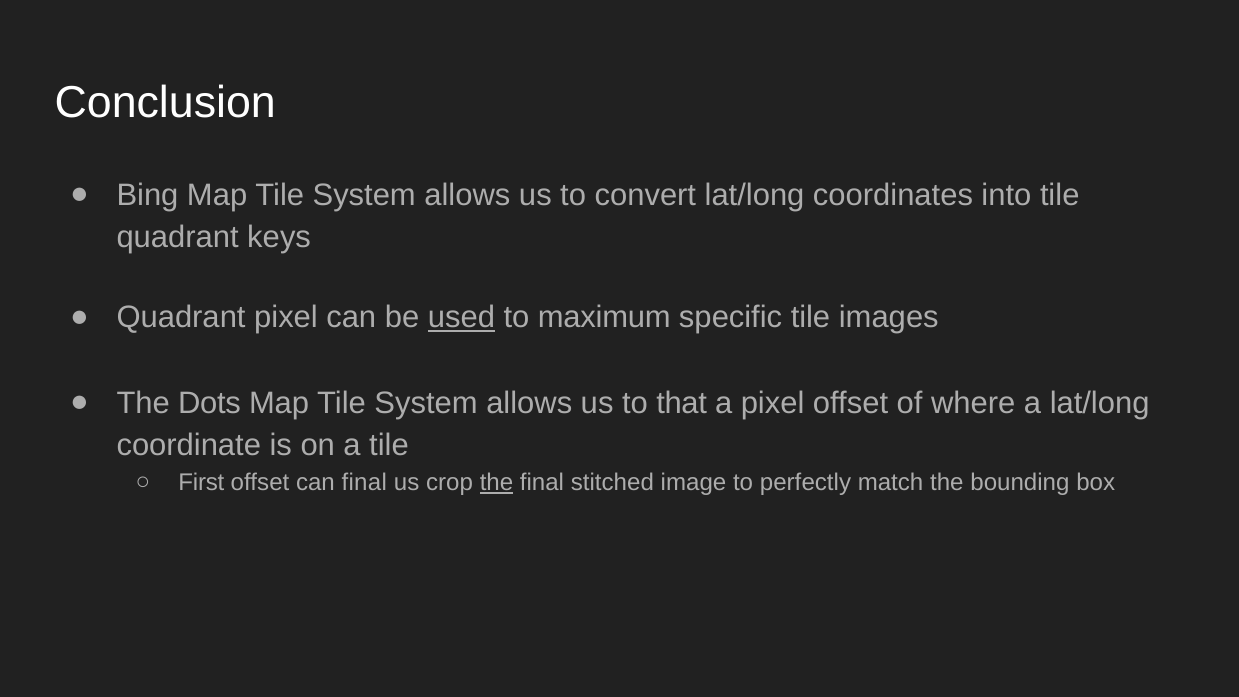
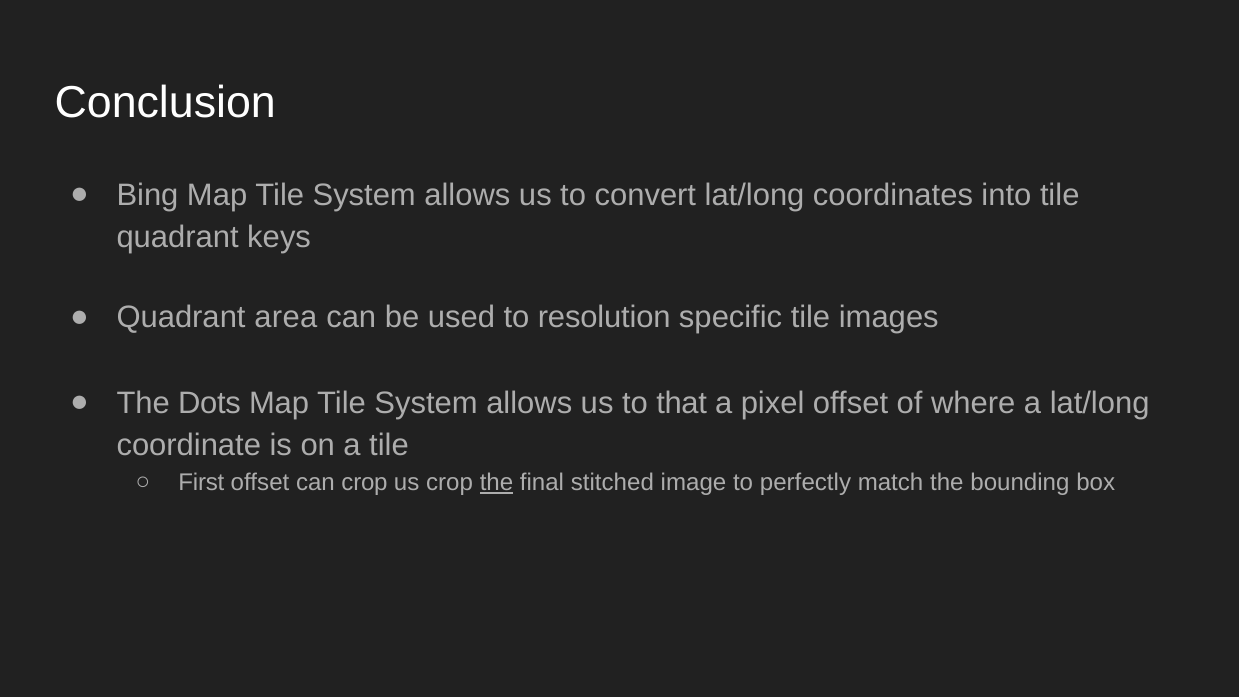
Quadrant pixel: pixel -> area
used underline: present -> none
maximum: maximum -> resolution
can final: final -> crop
